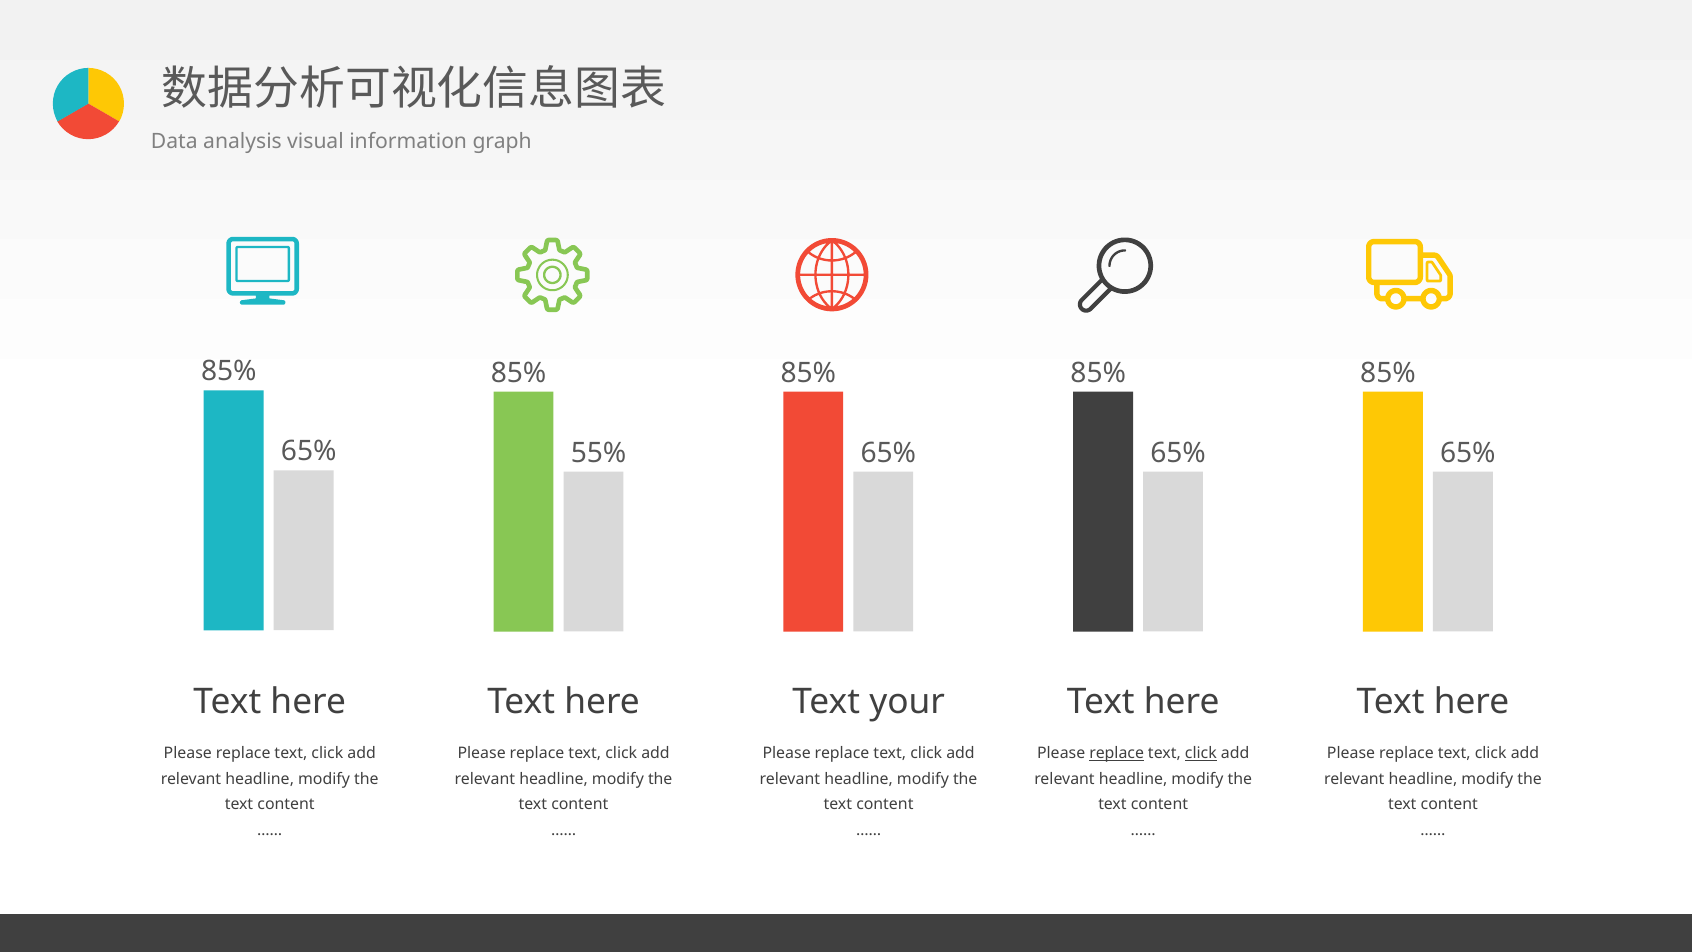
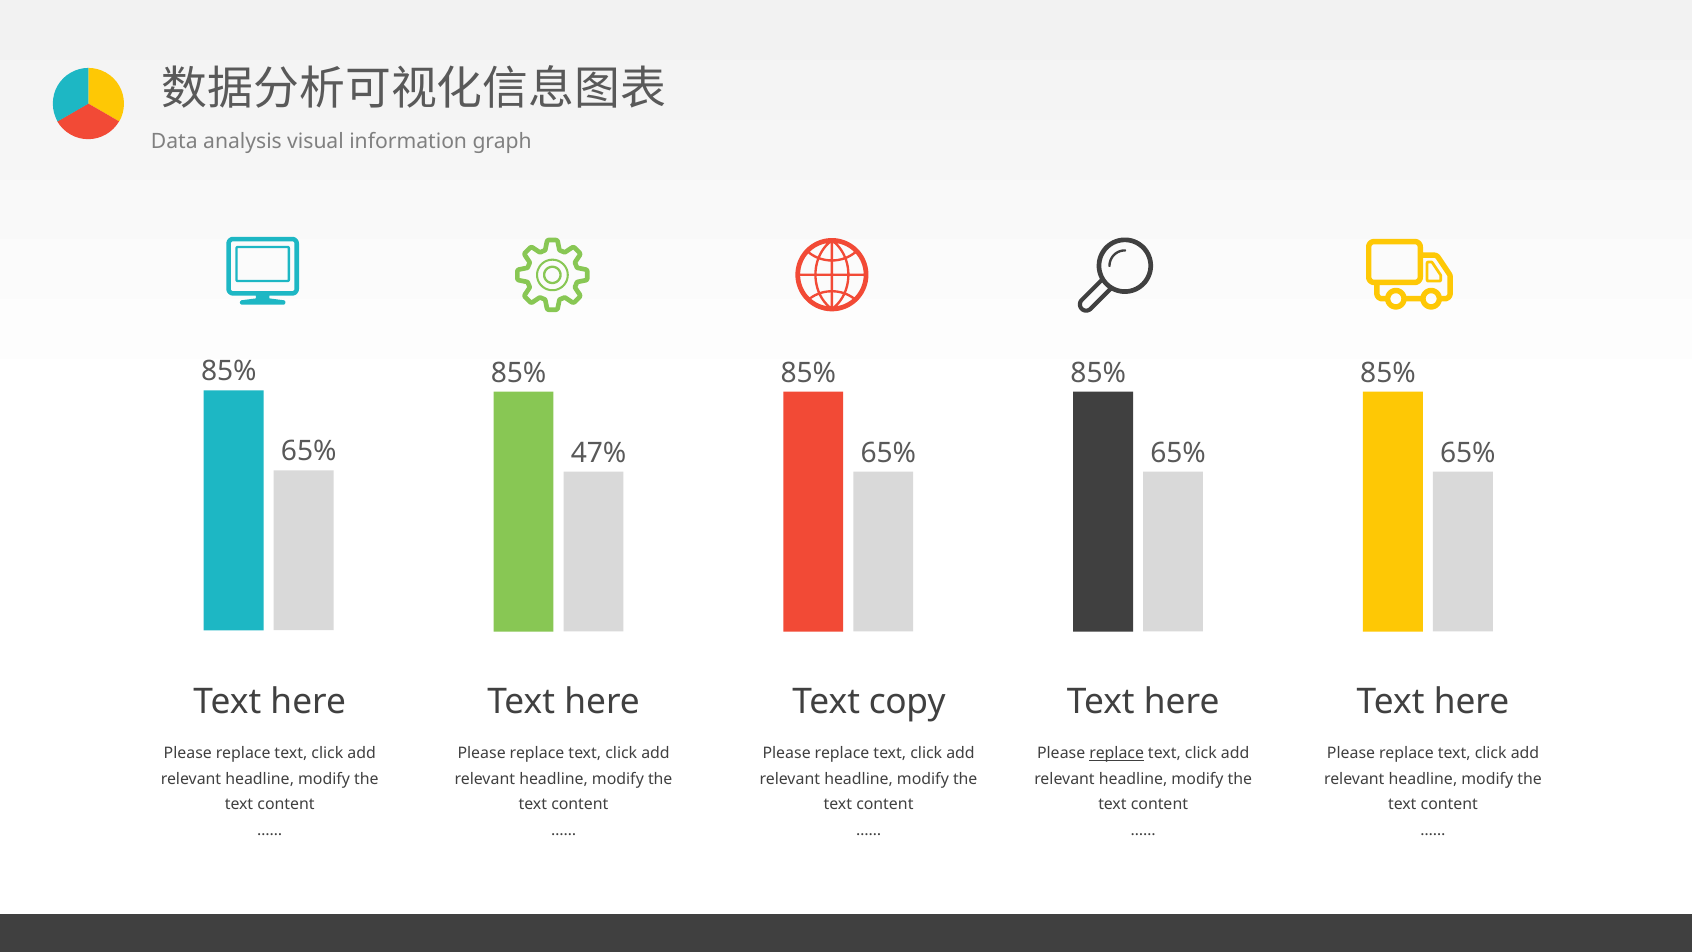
55%: 55% -> 47%
your: your -> copy
click at (1201, 753) underline: present -> none
